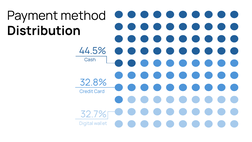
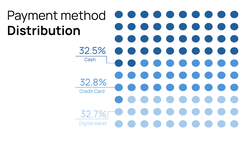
44.5%: 44.5% -> 32.5%
